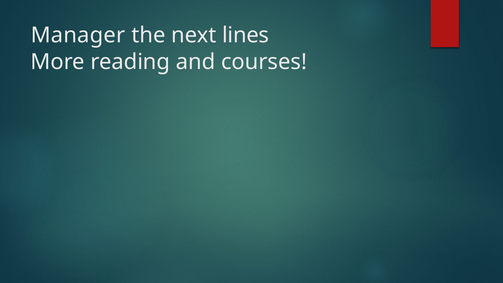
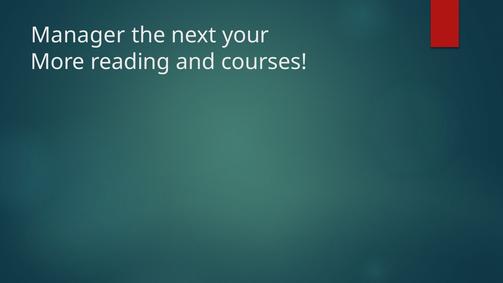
lines: lines -> your
